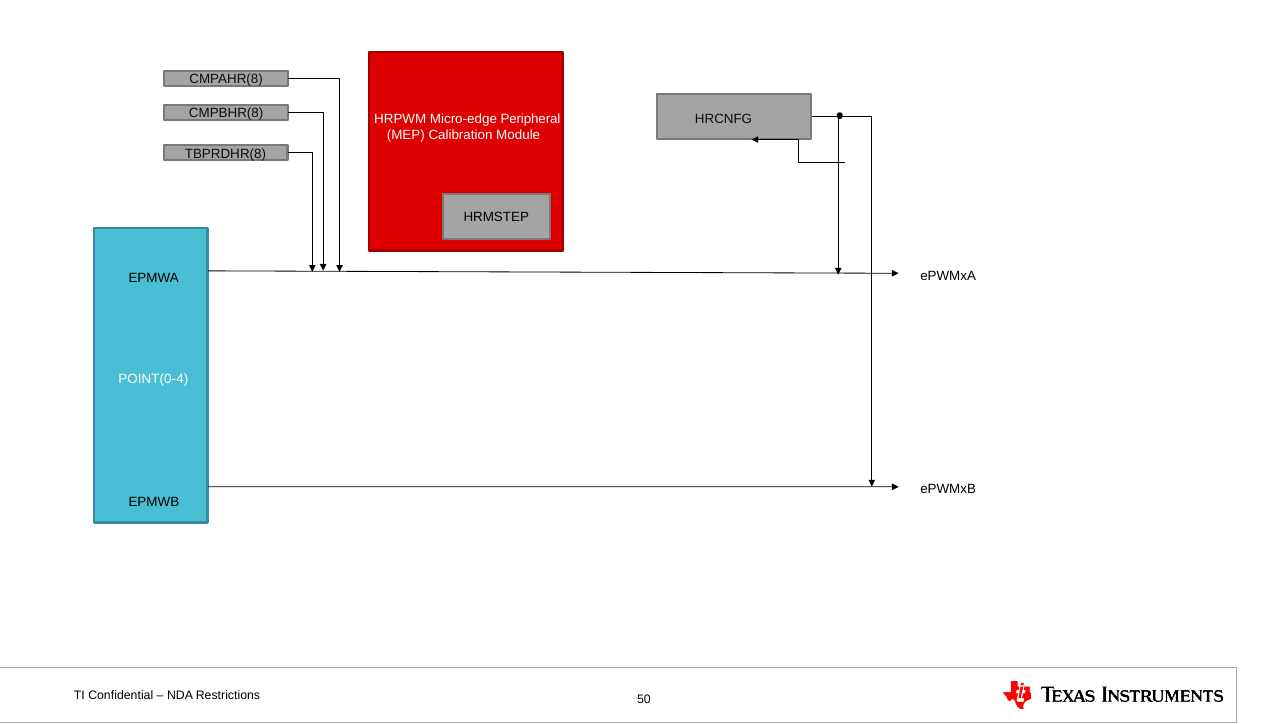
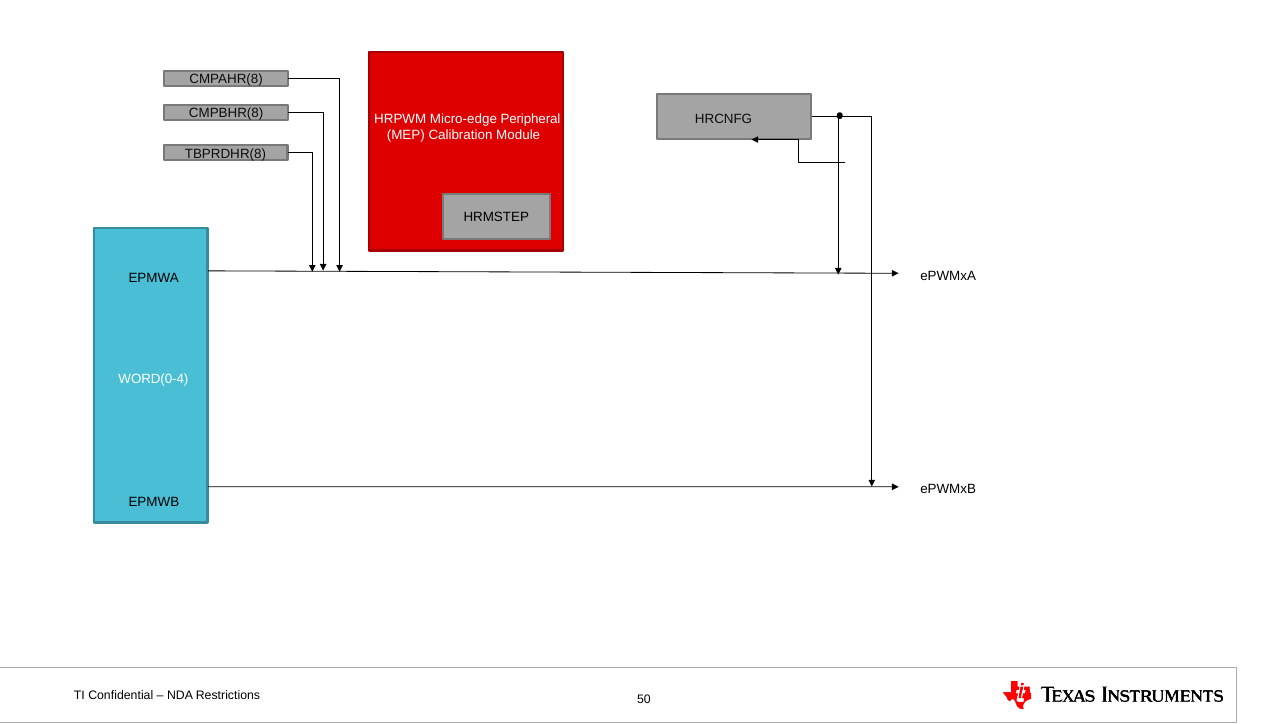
POINT(0-4: POINT(0-4 -> WORD(0-4
